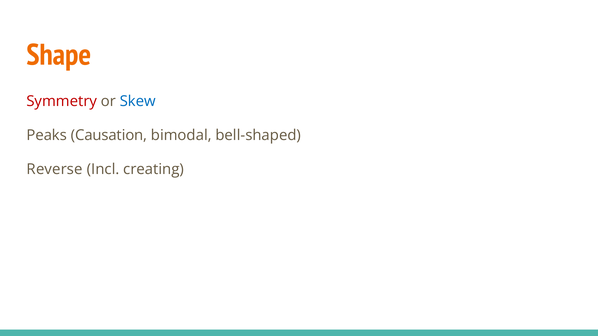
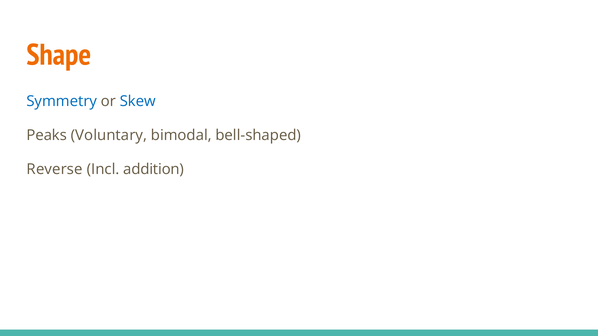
Symmetry colour: red -> blue
Causation: Causation -> Voluntary
creating: creating -> addition
